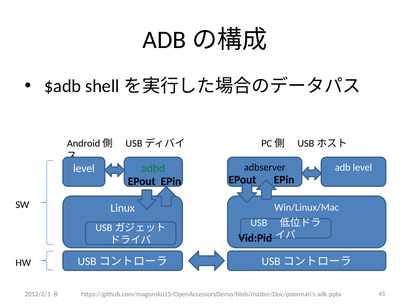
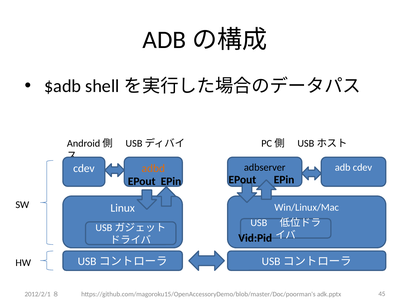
adb level: level -> cdev
level at (84, 168): level -> cdev
adbd colour: green -> orange
